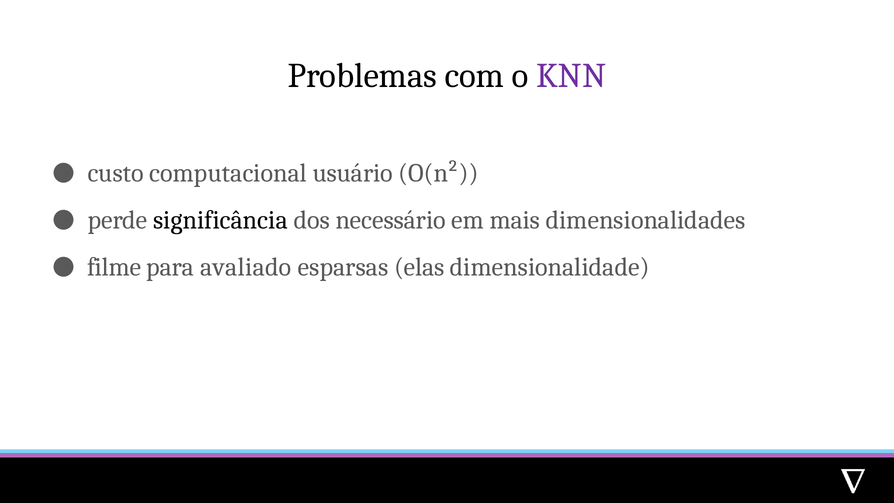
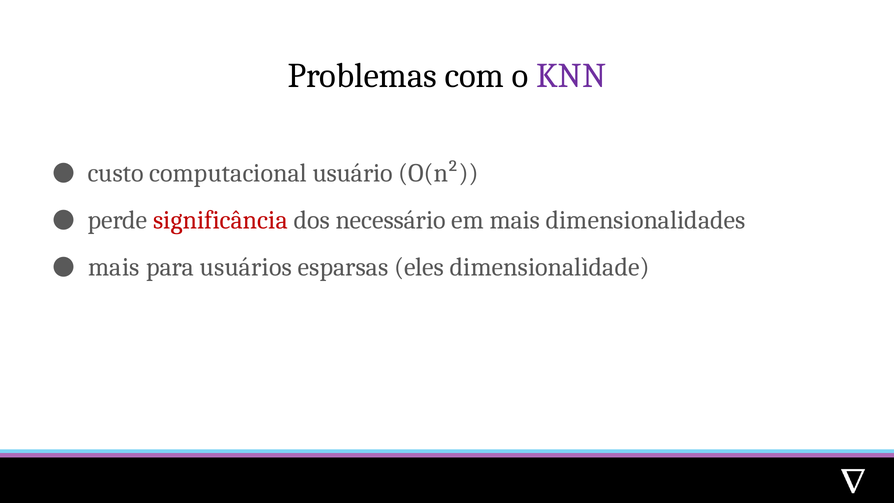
significância colour: black -> red
filme at (114, 267): filme -> mais
avaliado: avaliado -> usuários
elas: elas -> eles
